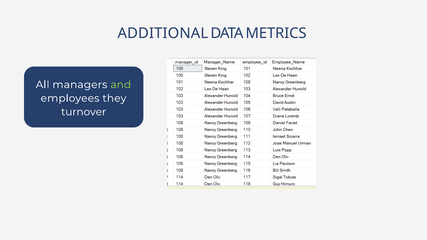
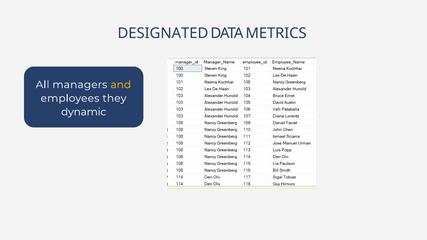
ADDITIONAL: ADDITIONAL -> DESIGNATED
and colour: light green -> yellow
turnover: turnover -> dynamic
